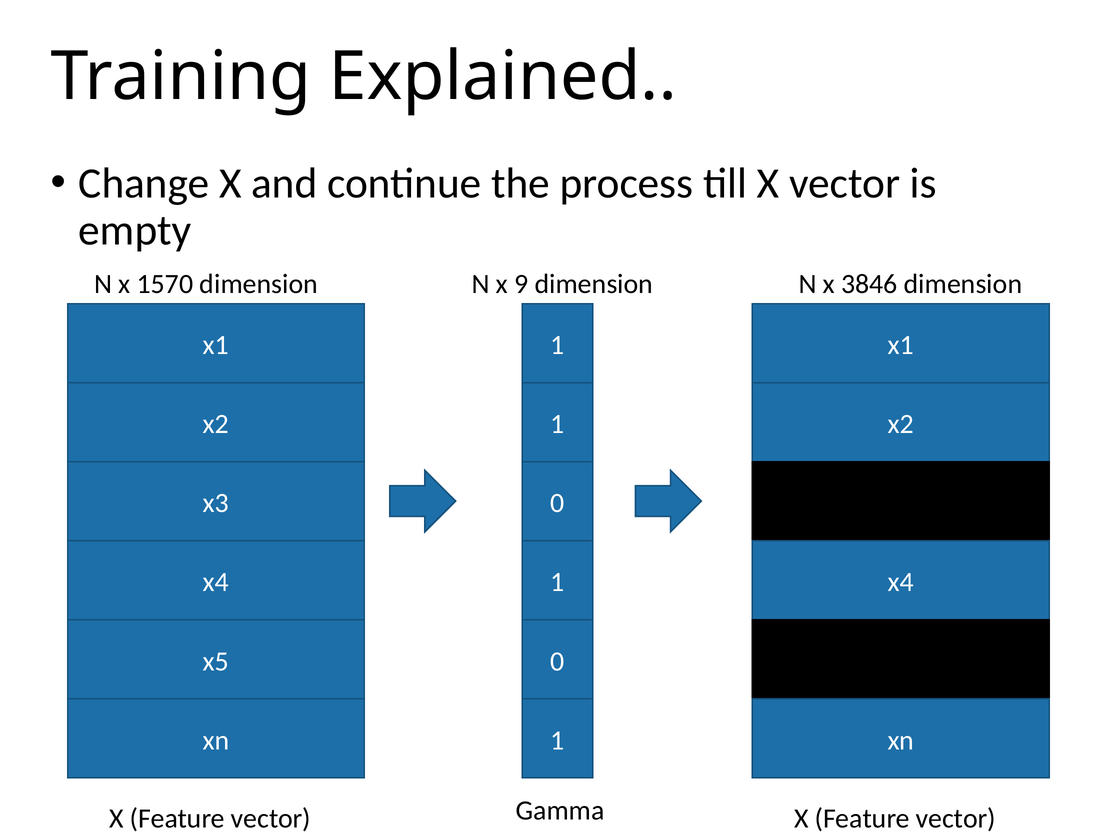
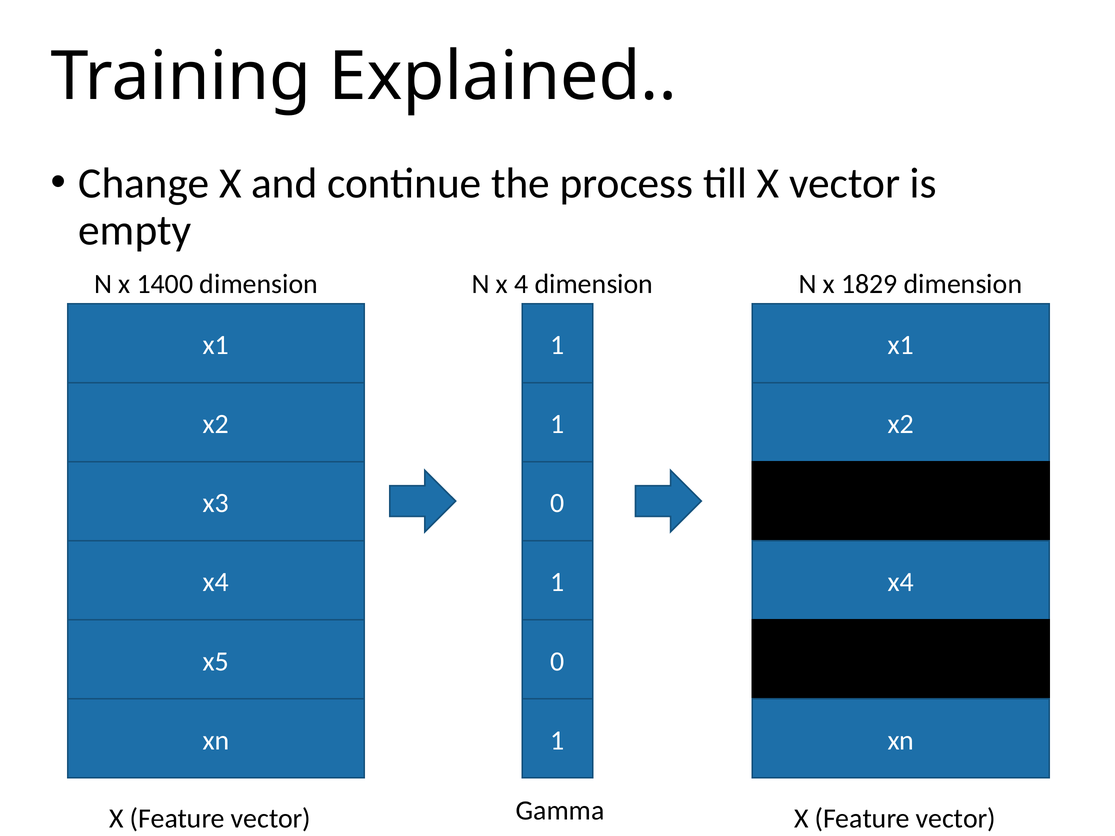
1570: 1570 -> 1400
9: 9 -> 4
3846: 3846 -> 1829
